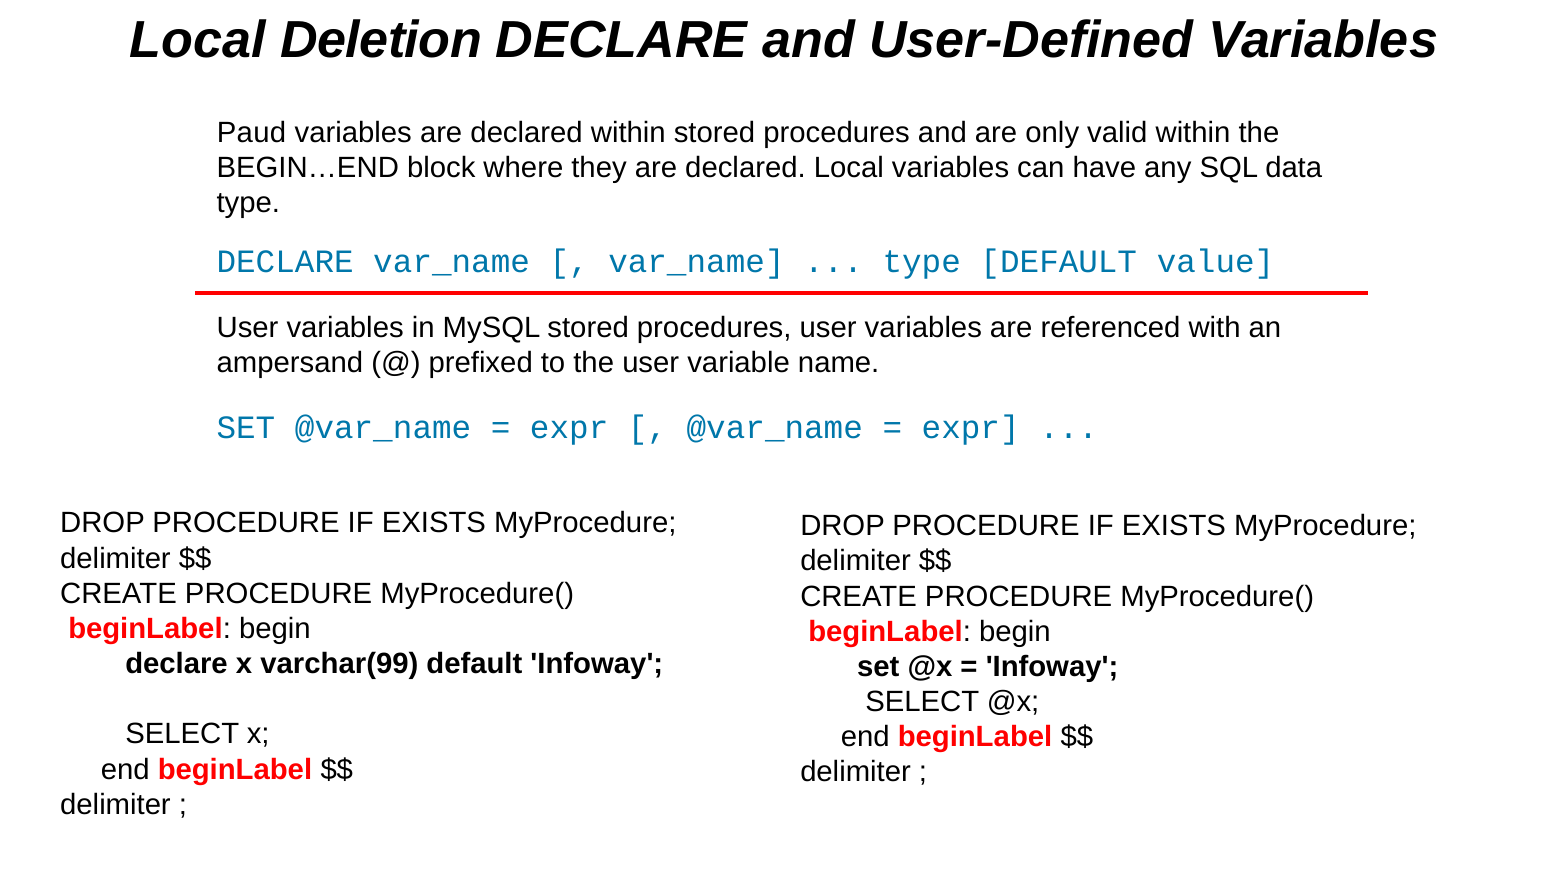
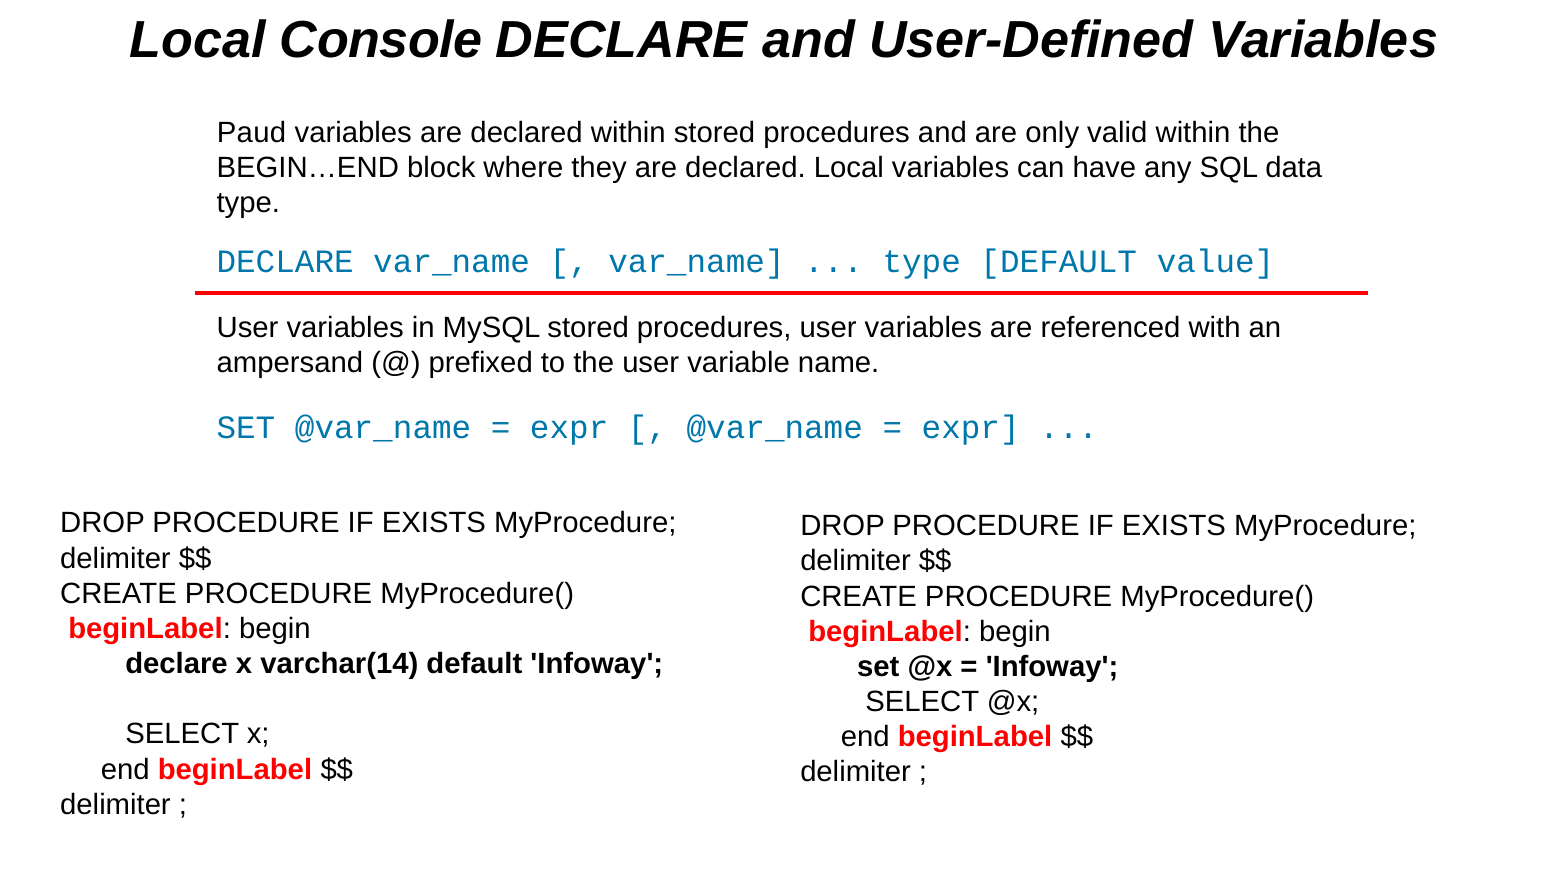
Deletion: Deletion -> Console
varchar(99: varchar(99 -> varchar(14
